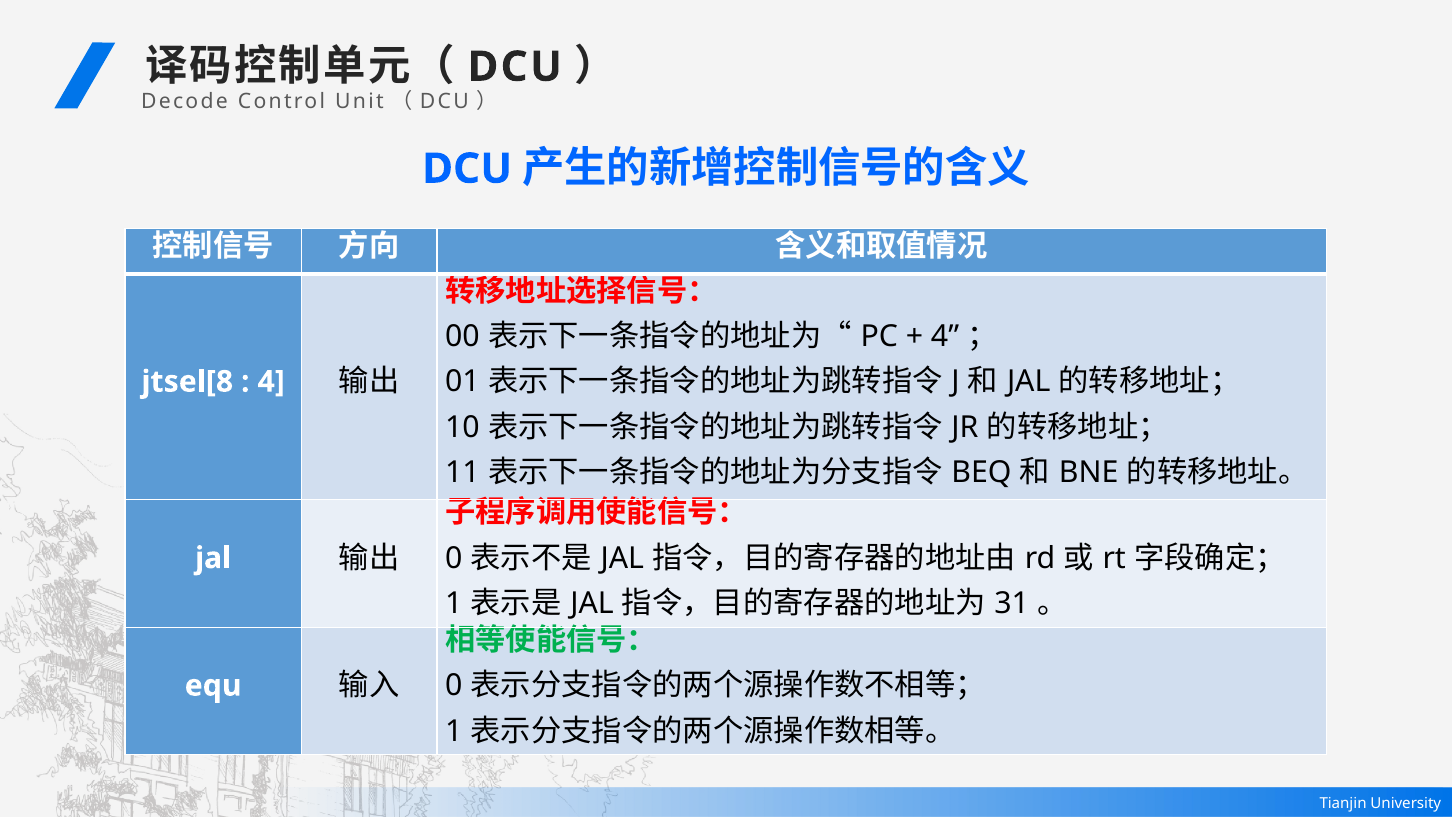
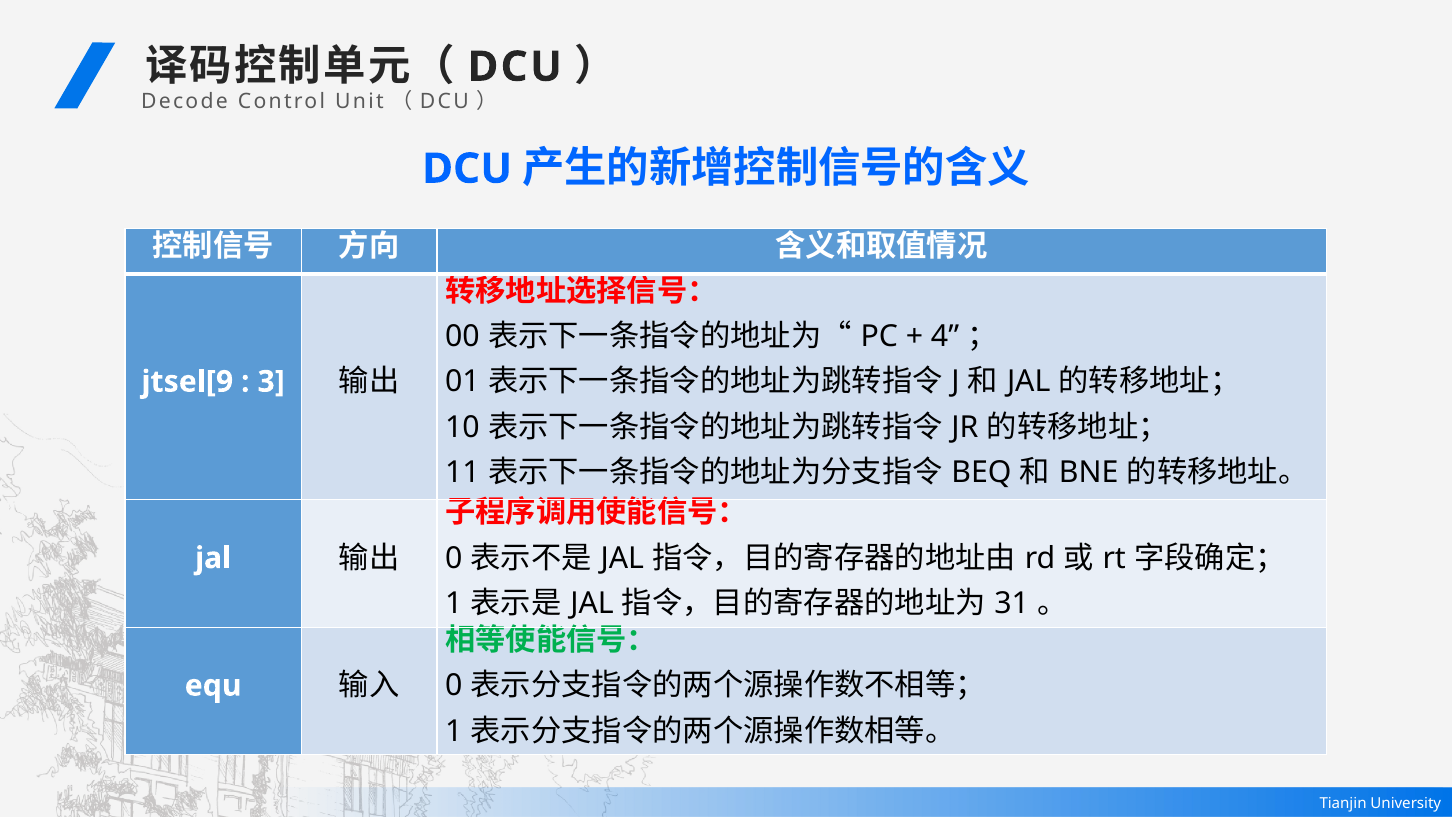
jtsel[8: jtsel[8 -> jtsel[9
4 at (271, 382): 4 -> 3
